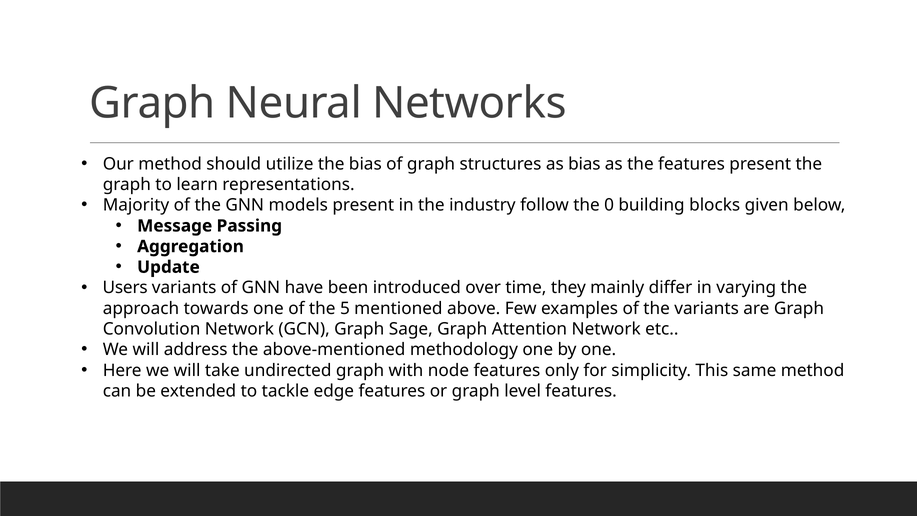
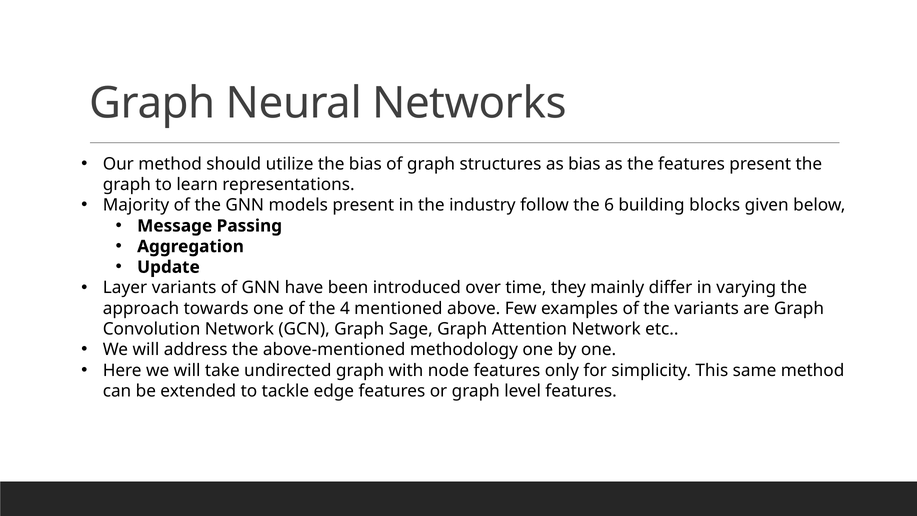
0: 0 -> 6
Users: Users -> Layer
5: 5 -> 4
